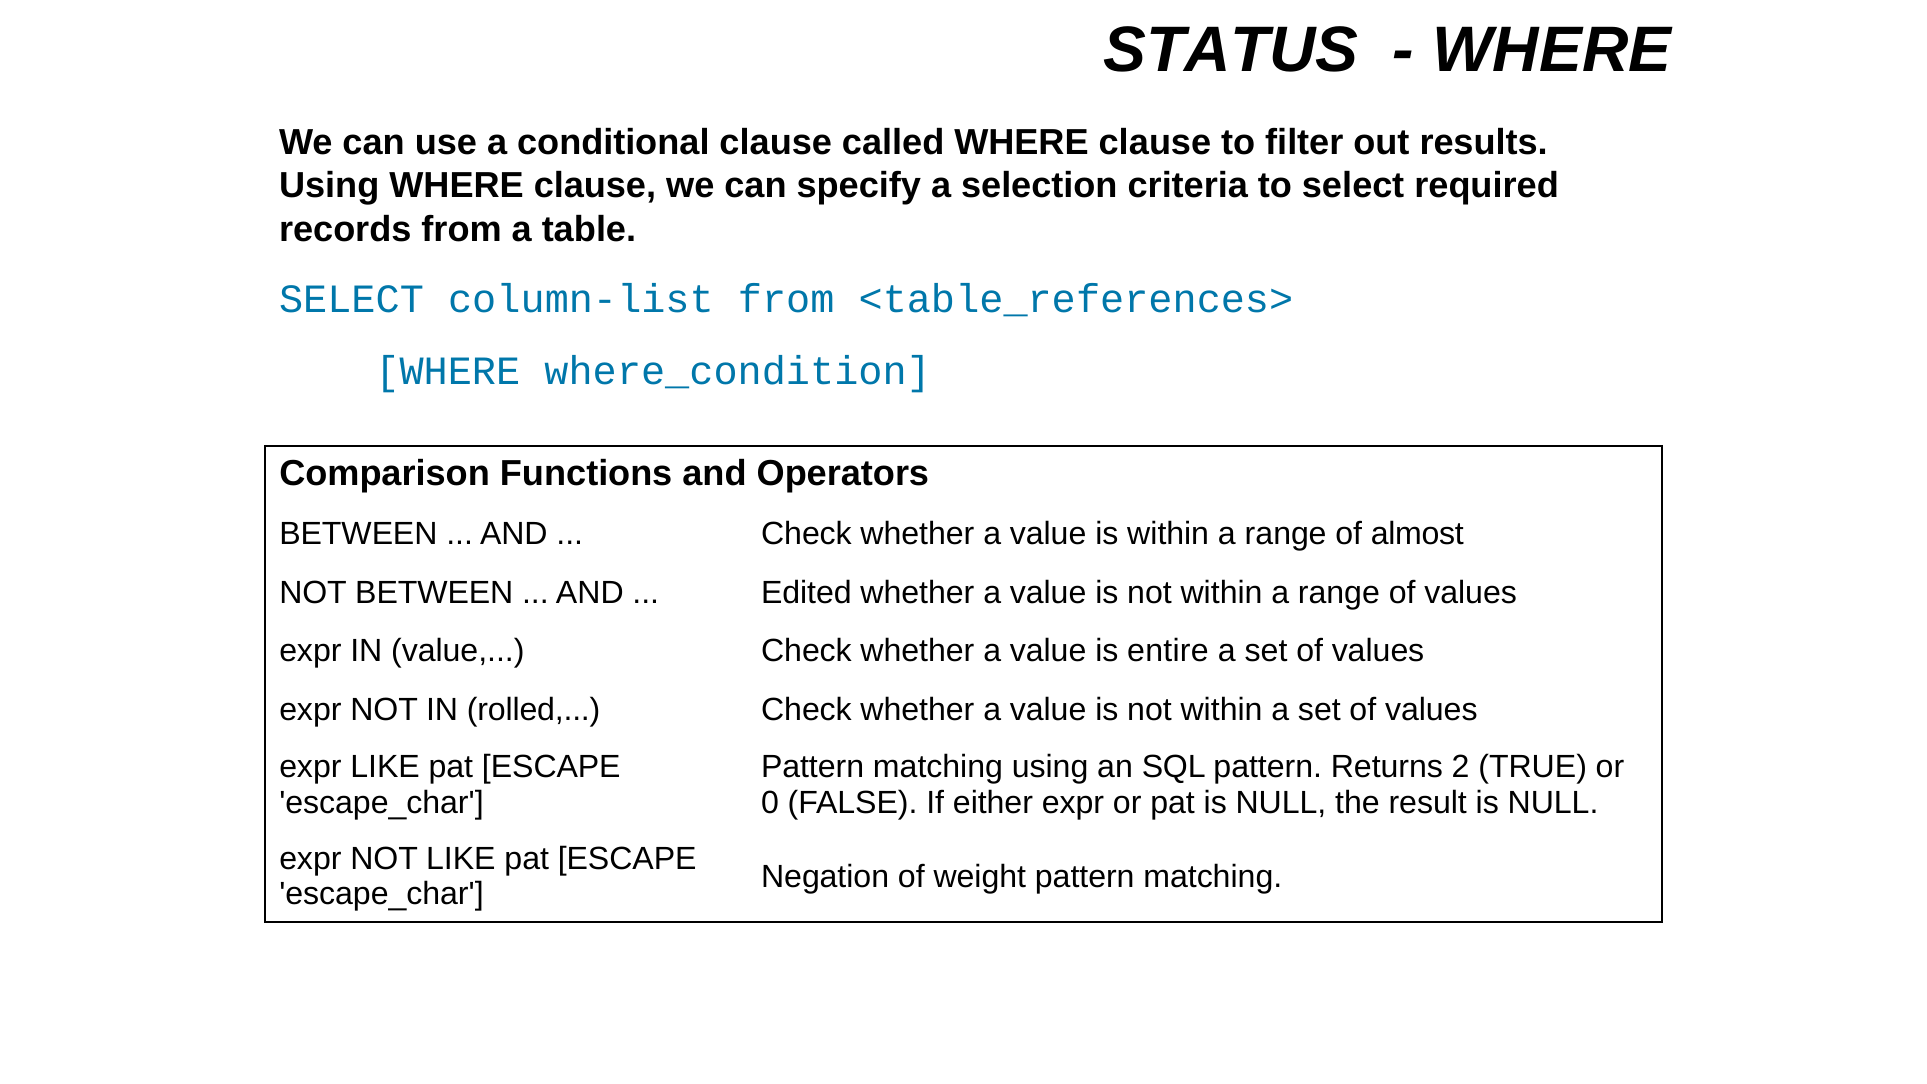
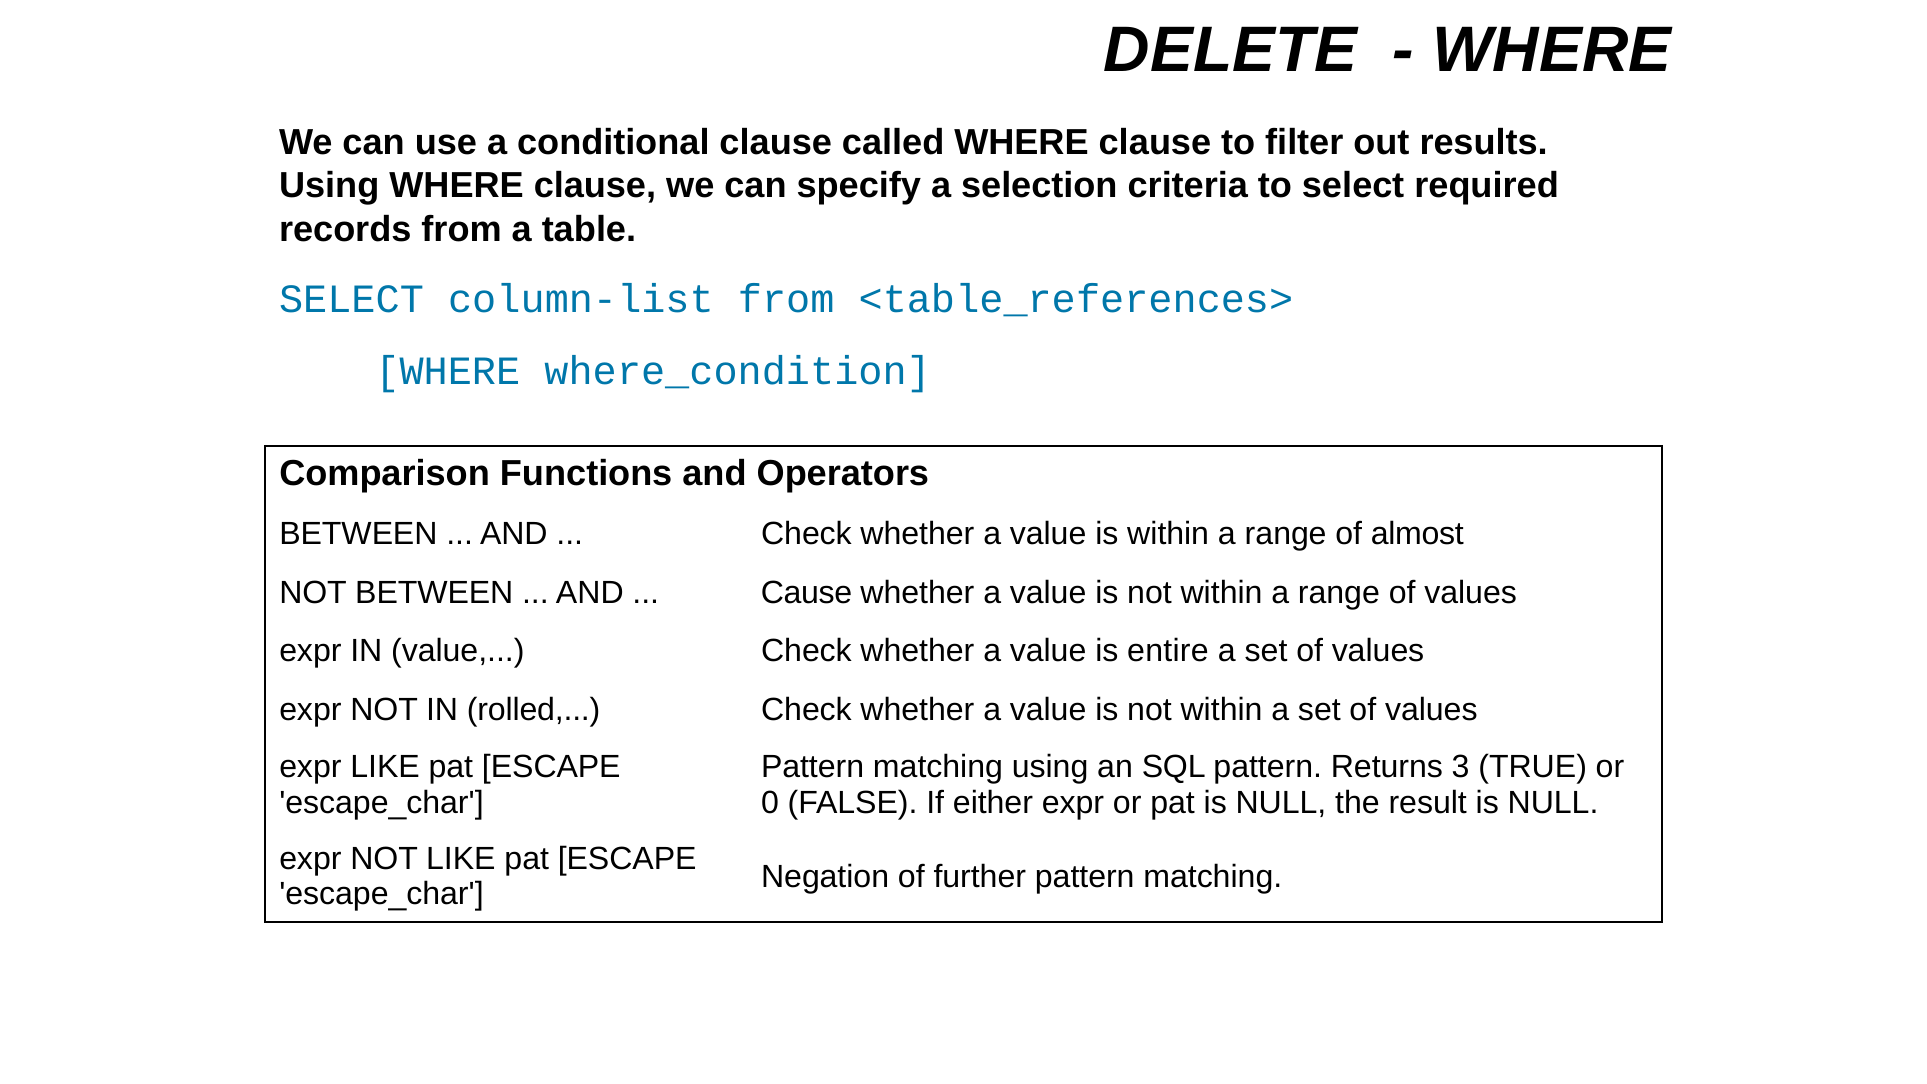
STATUS: STATUS -> DELETE
Edited: Edited -> Cause
2: 2 -> 3
weight: weight -> further
